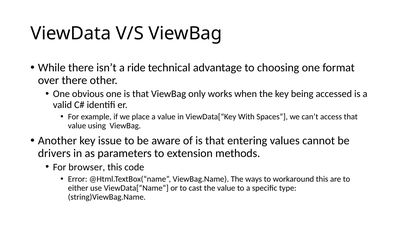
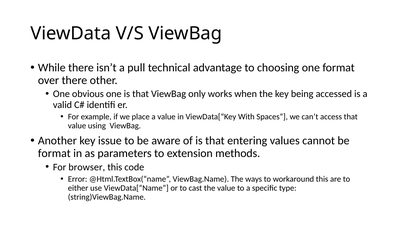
ride: ride -> pull
drivers at (54, 153): drivers -> format
